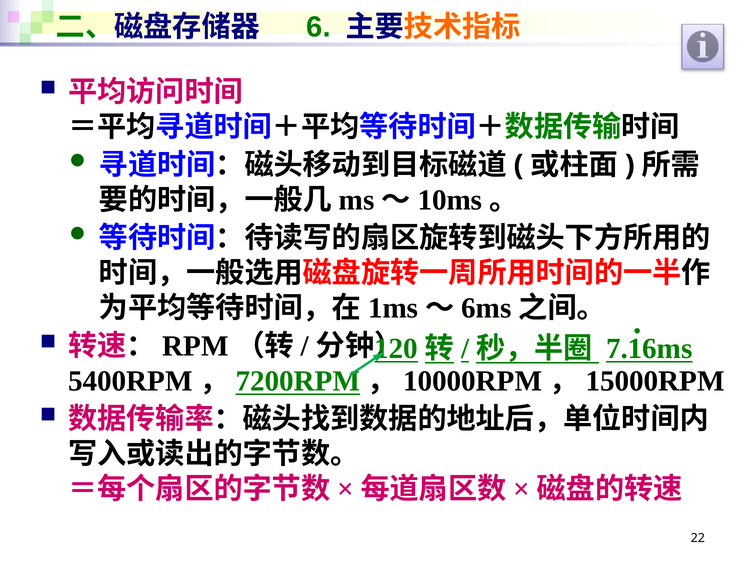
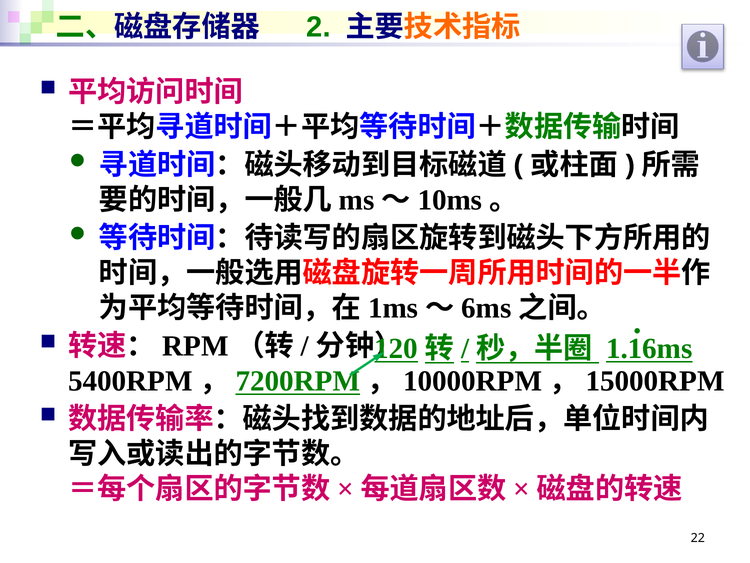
6: 6 -> 2
7.16ms: 7.16ms -> 1.16ms
